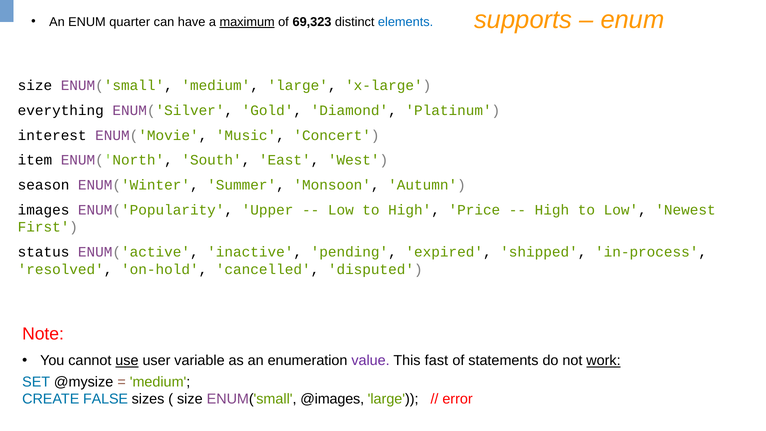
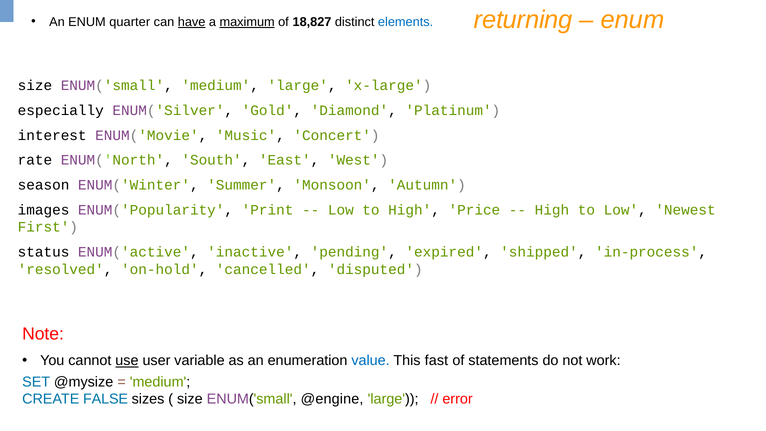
supports: supports -> returning
have underline: none -> present
69,323: 69,323 -> 18,827
everything: everything -> especially
item: item -> rate
Upper: Upper -> Print
value colour: purple -> blue
work underline: present -> none
@images: @images -> @engine
